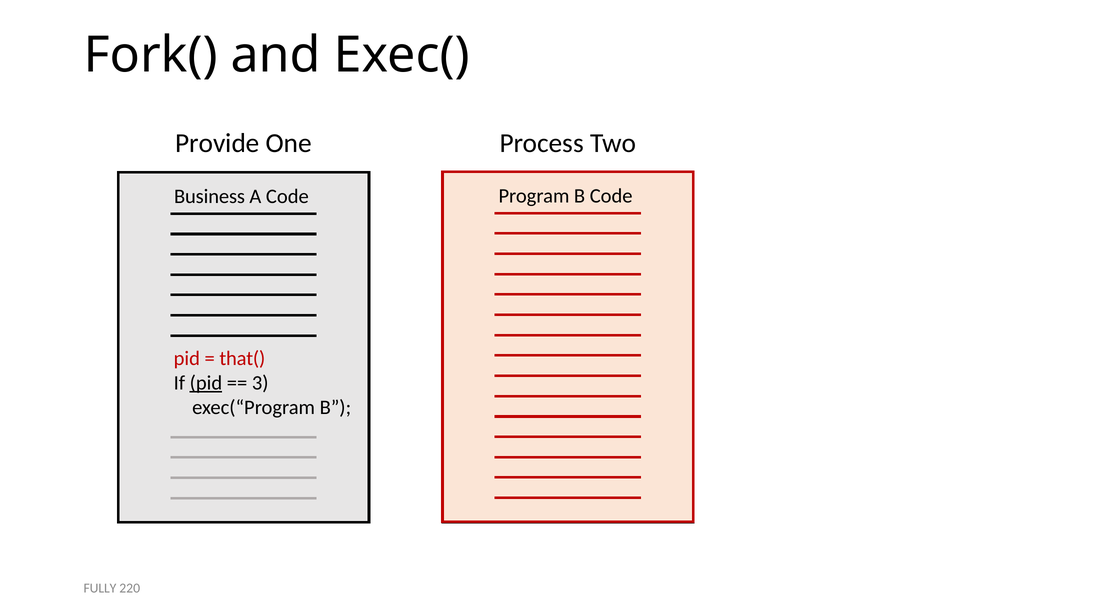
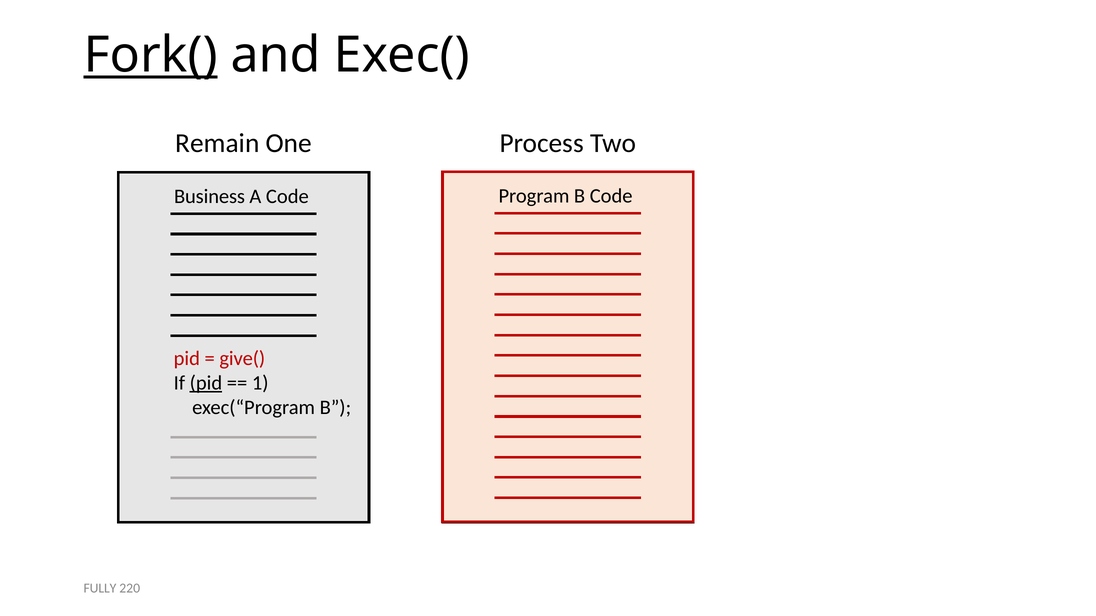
Fork( at (151, 55) underline: none -> present
Provide: Provide -> Remain
that(: that( -> give(
3: 3 -> 1
